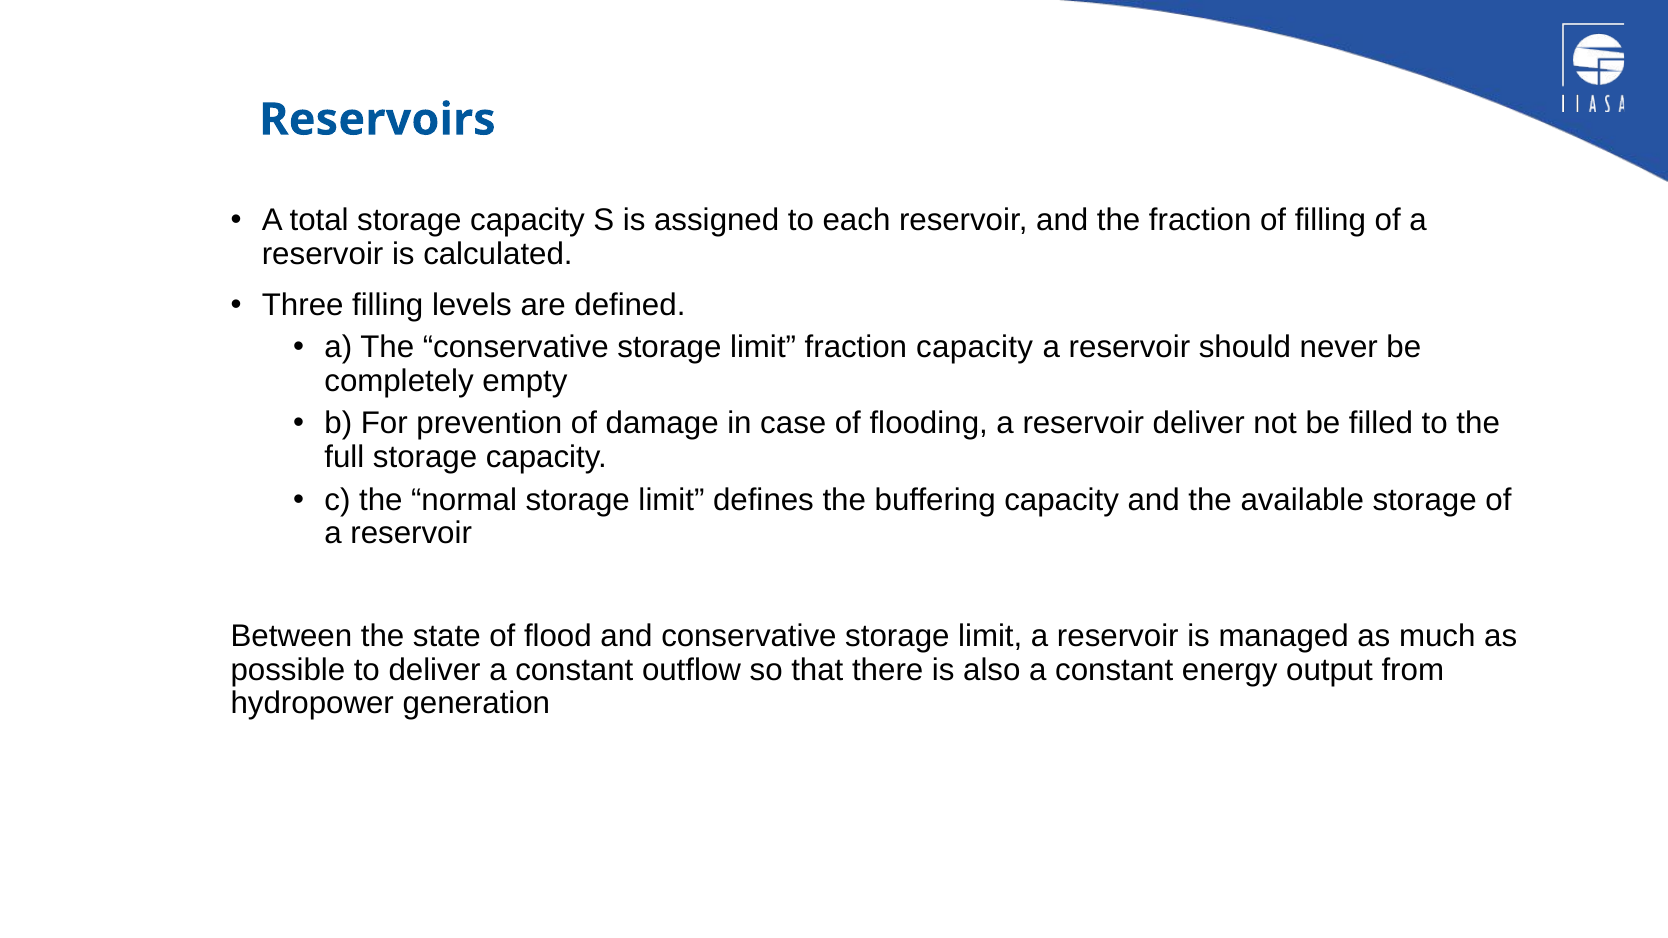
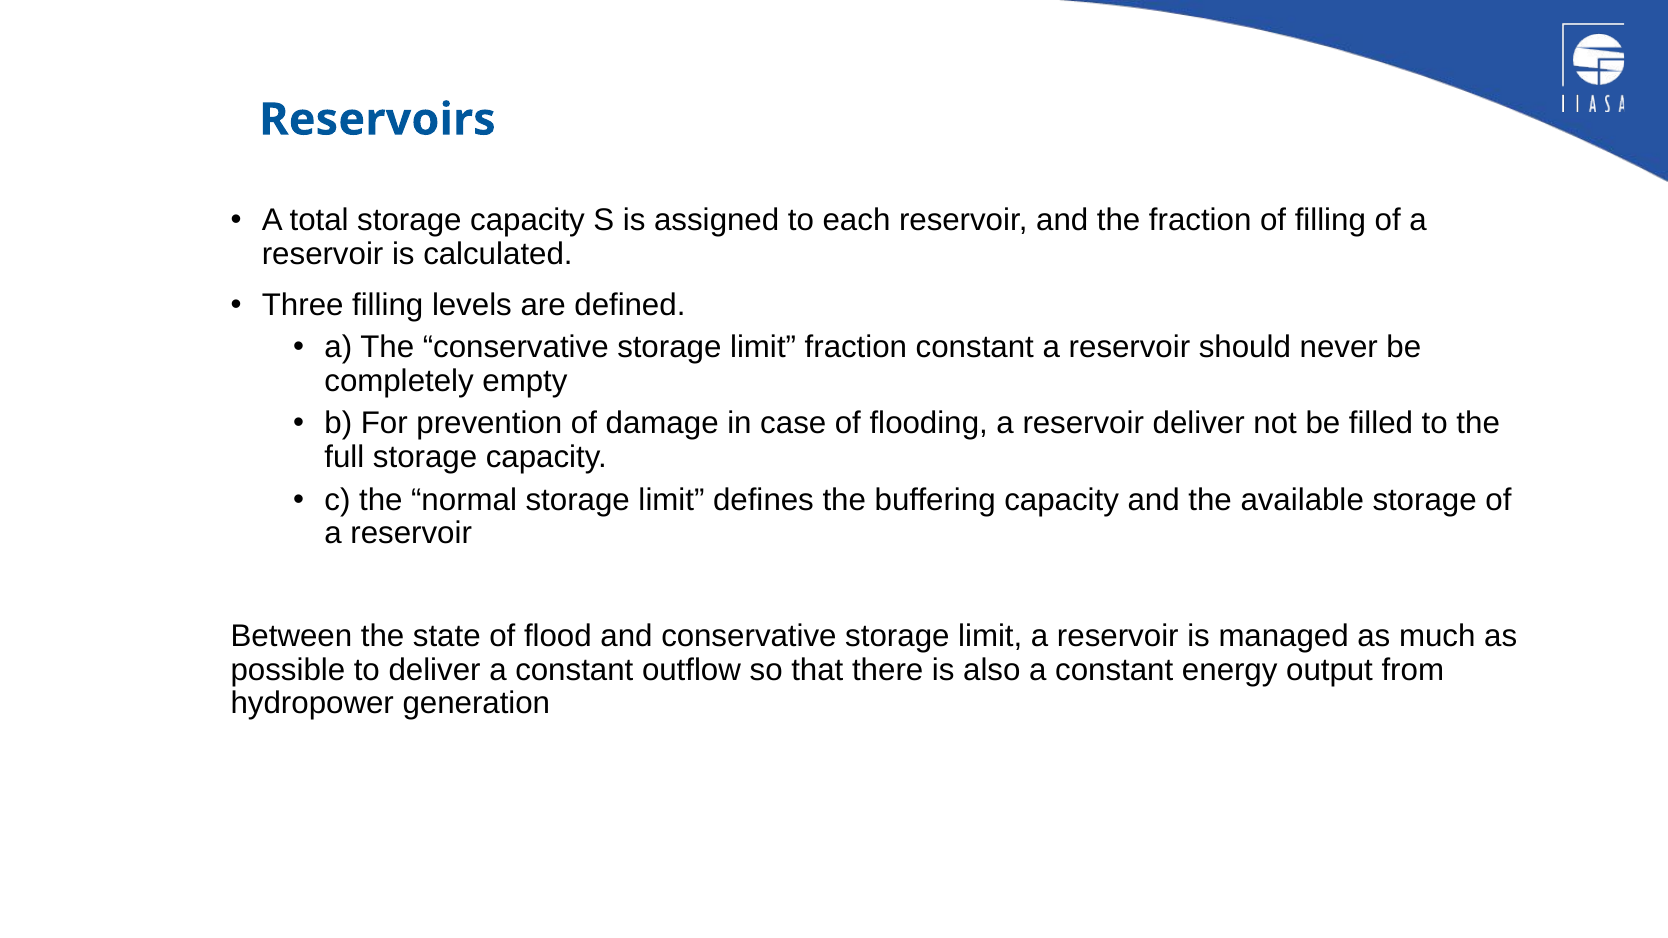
fraction capacity: capacity -> constant
